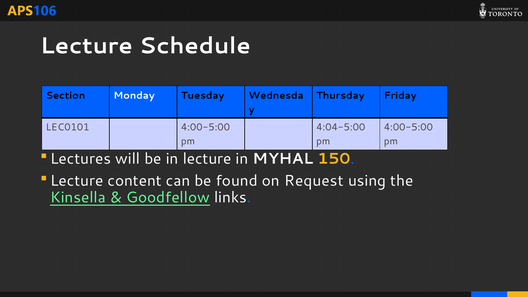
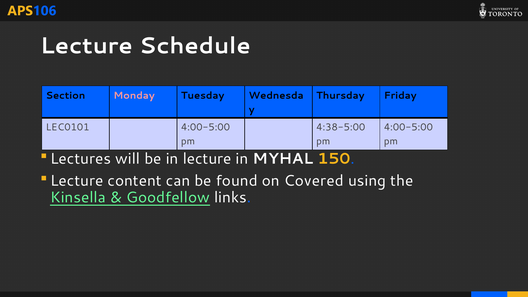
Monday colour: white -> pink
4:04-5:00: 4:04-5:00 -> 4:38-5:00
Request: Request -> Covered
